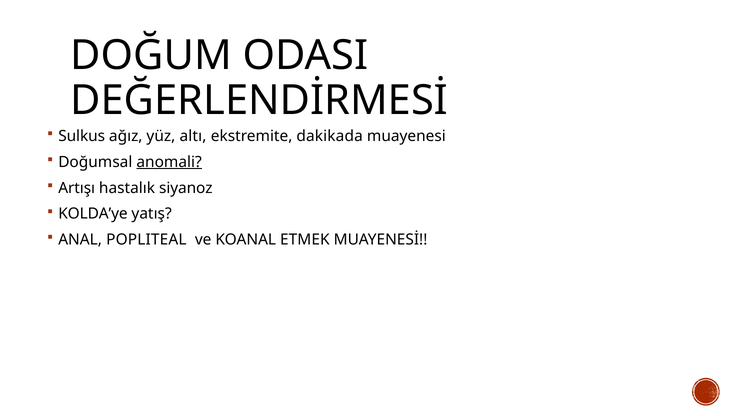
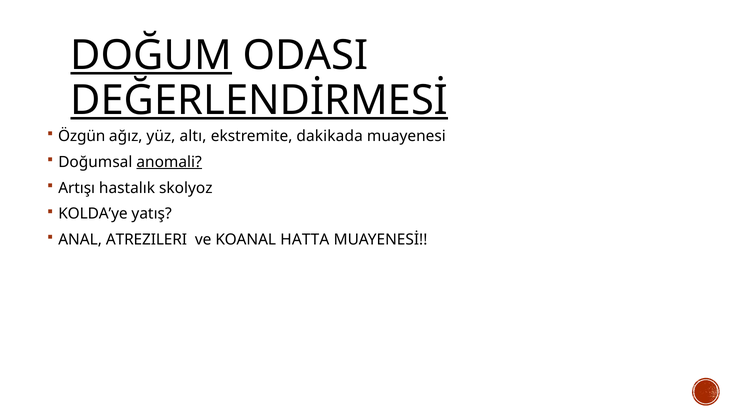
DOĞUM underline: none -> present
DEĞERLENDİRMESİ underline: none -> present
Sulkus: Sulkus -> Özgün
siyanoz: siyanoz -> skolyoz
POPLITEAL: POPLITEAL -> ATREZILERI
ETMEK: ETMEK -> HATTA
